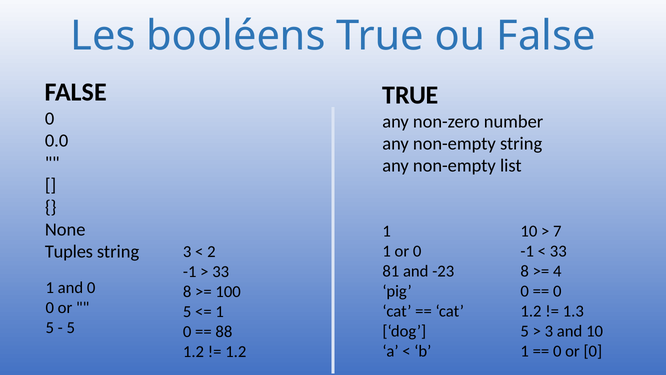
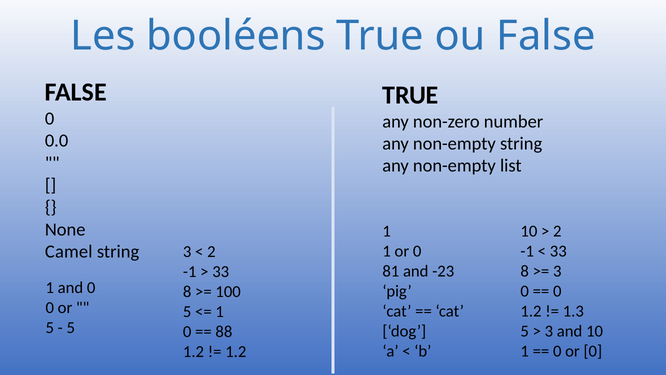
7 at (557, 231): 7 -> 2
Tuples: Tuples -> Camel
4 at (557, 271): 4 -> 3
